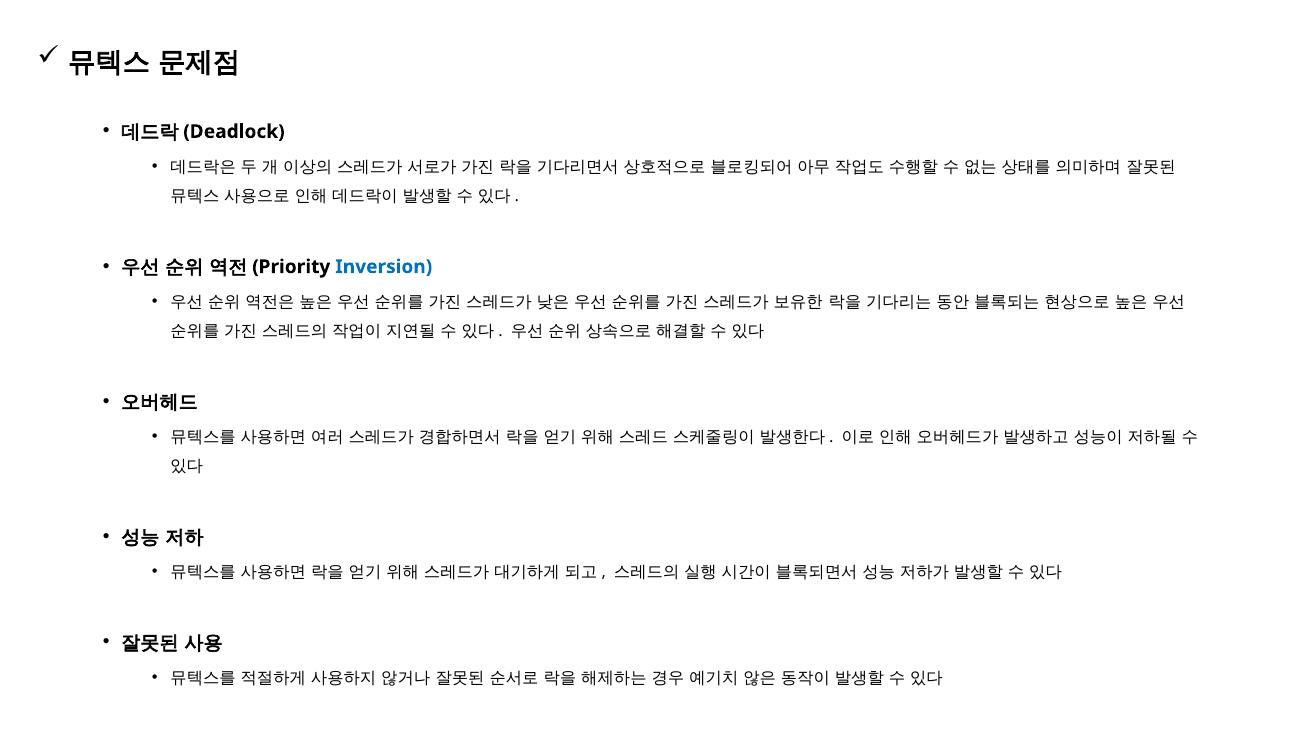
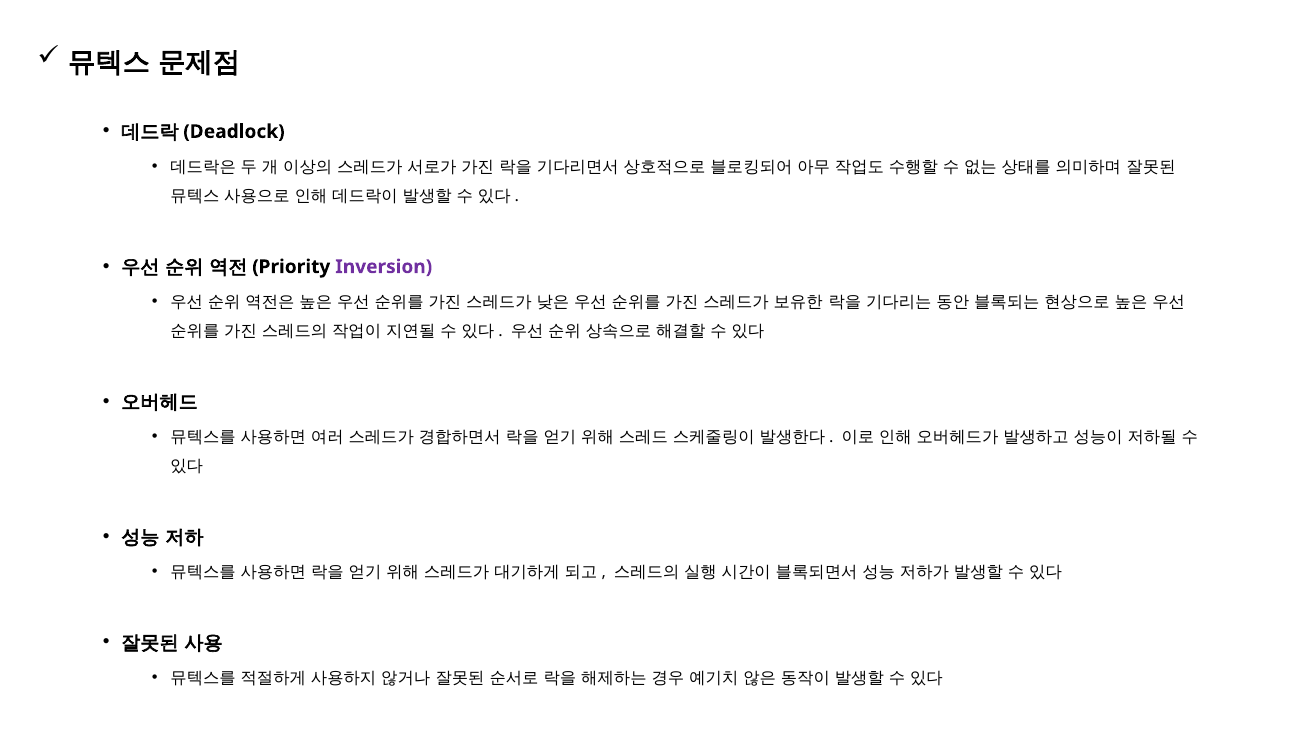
Inversion colour: blue -> purple
